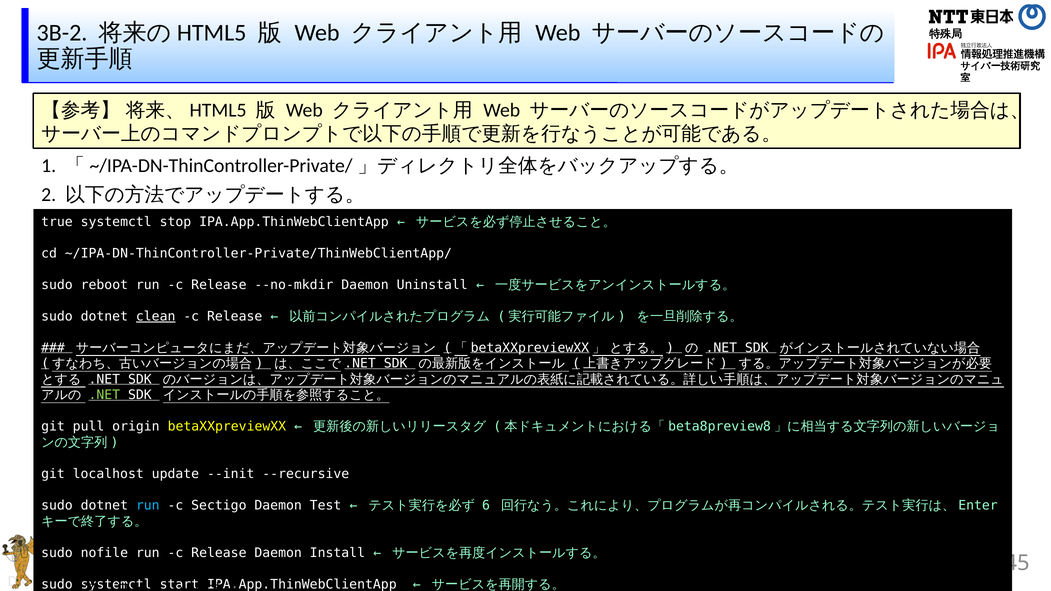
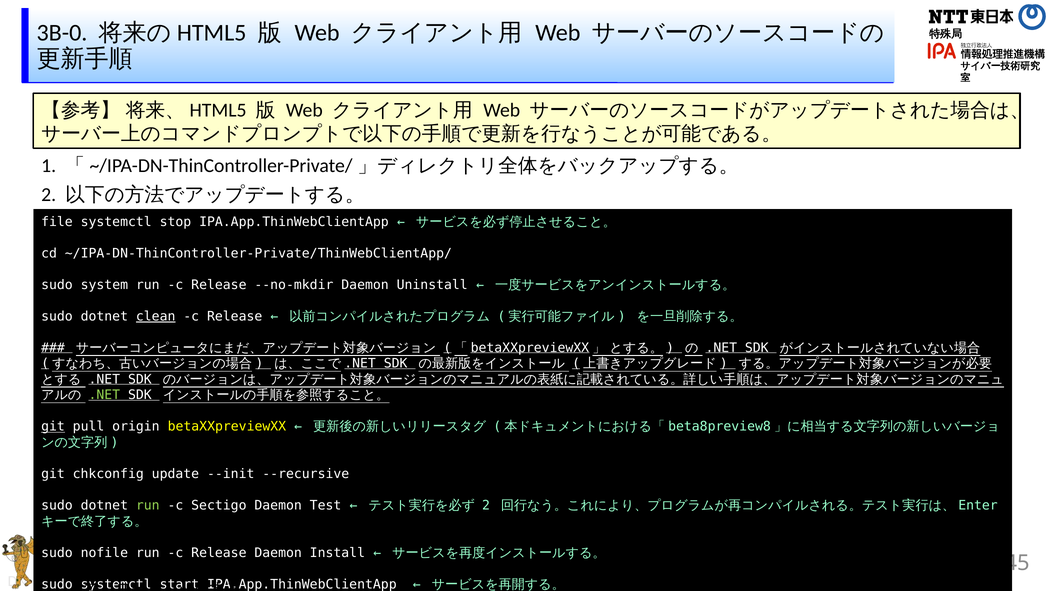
3B-2: 3B-2 -> 3B-0
true: true -> file
reboot: reboot -> system
git at (53, 427) underline: none -> present
localhost: localhost -> chkconfig
run at (148, 506) colour: light blue -> light green
6 at (486, 506): 6 -> 2
